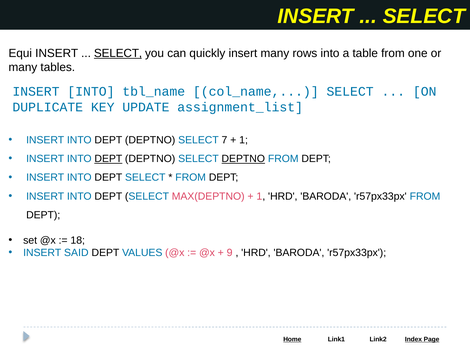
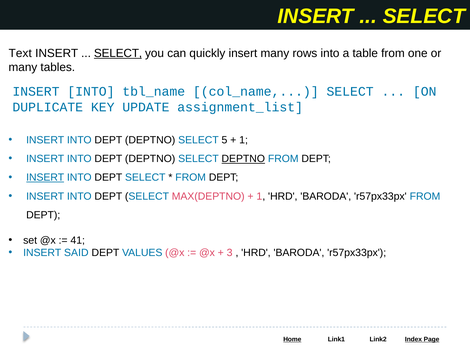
Equi: Equi -> Text
7: 7 -> 5
DEPT at (108, 159) underline: present -> none
INSERT at (45, 177) underline: none -> present
18: 18 -> 41
9: 9 -> 3
